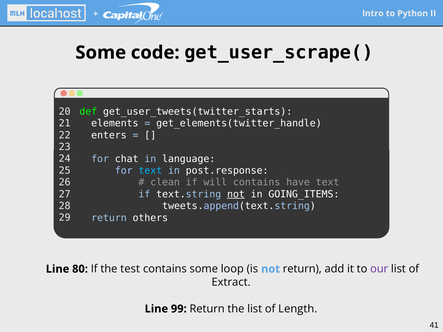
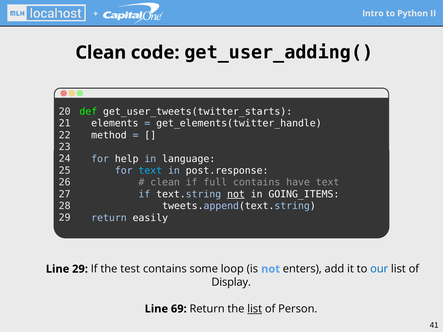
Some at (101, 53): Some -> Clean
get_user_scrape(: get_user_scrape( -> get_user_adding(
enters: enters -> method
chat: chat -> help
will: will -> full
others: others -> easily
Line 80: 80 -> 29
not return: return -> enters
our colour: purple -> blue
Extract: Extract -> Display
99: 99 -> 69
list at (255, 309) underline: none -> present
Length: Length -> Person
